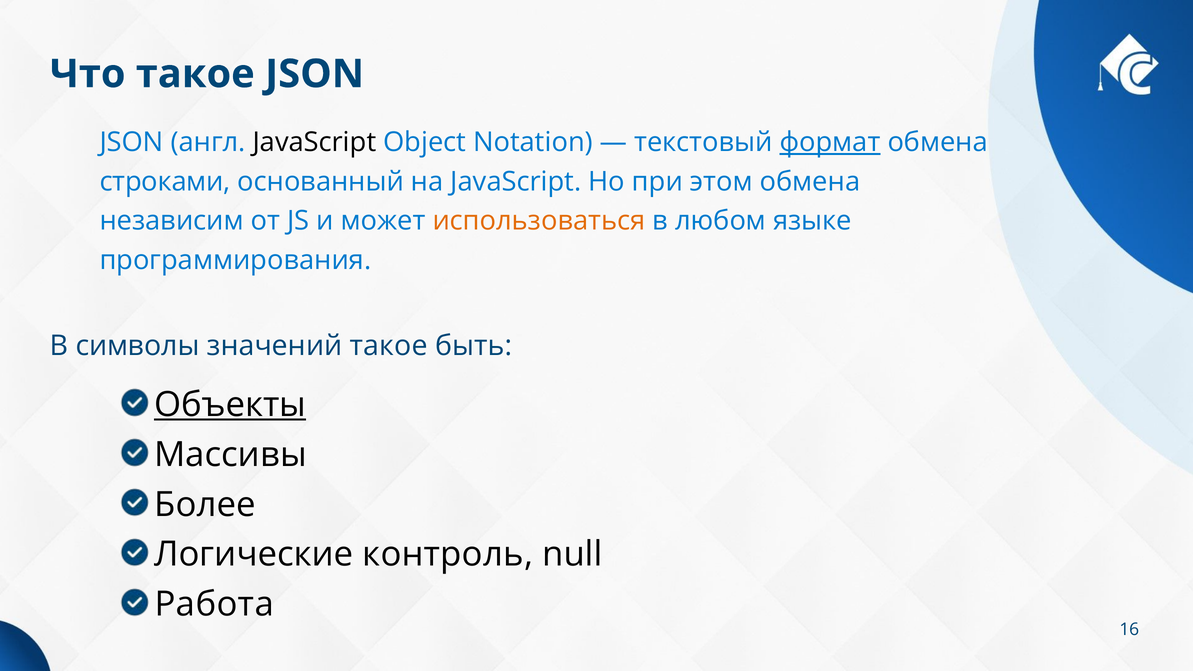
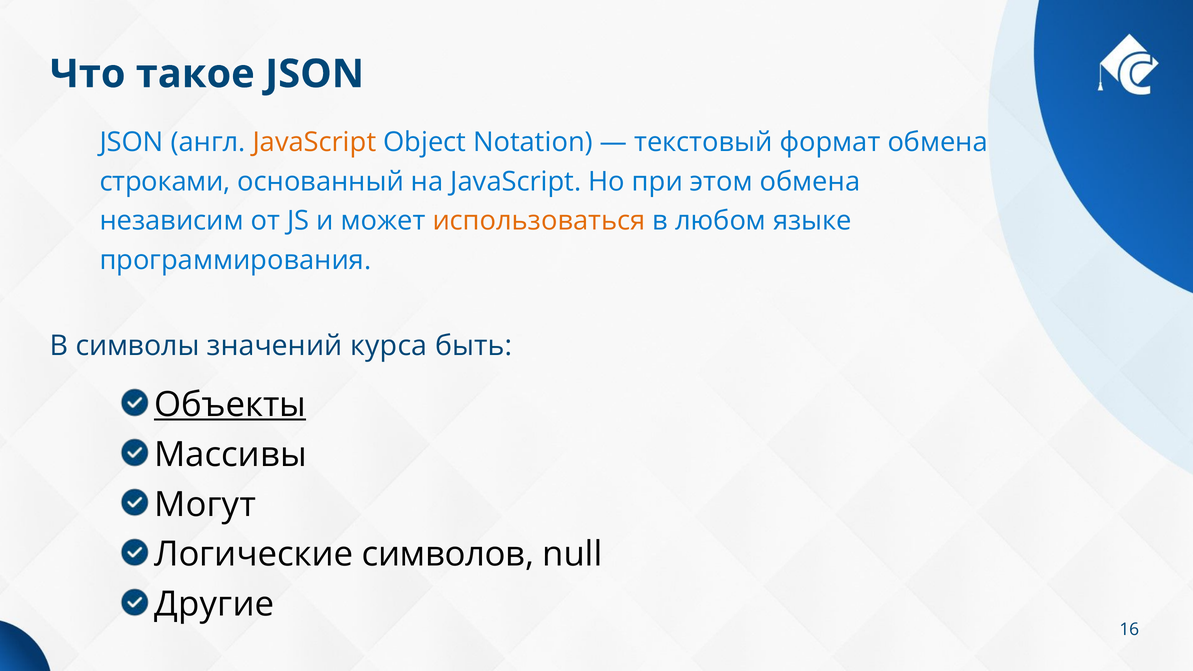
JavaScript at (314, 142) colour: black -> orange
формат underline: present -> none
значений такое: такое -> курса
Более: Более -> Могут
контроль: контроль -> символов
Работа: Работа -> Другие
